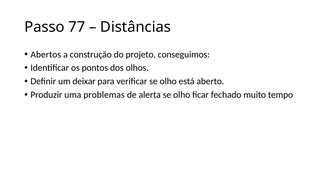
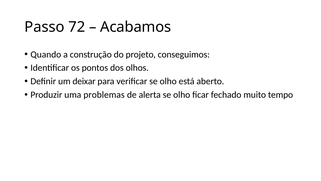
77: 77 -> 72
Distâncias: Distâncias -> Acabamos
Abertos: Abertos -> Quando
